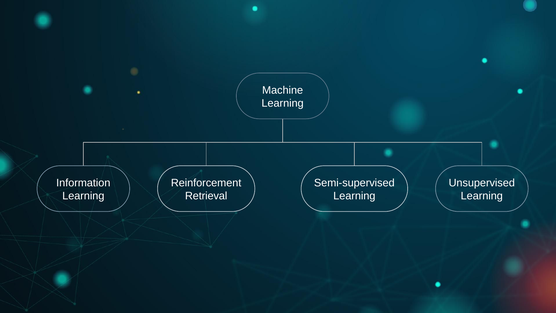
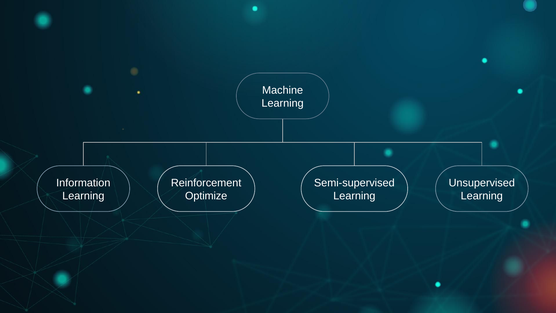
Retrieval: Retrieval -> Optimize
